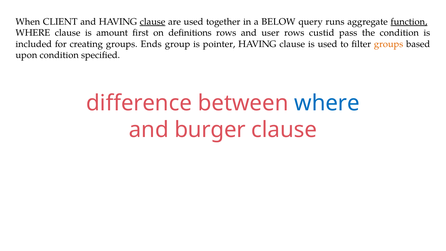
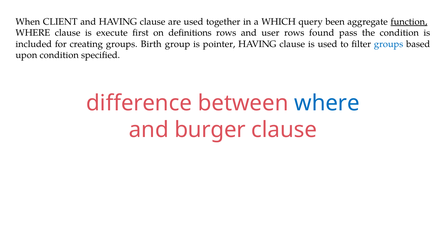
clause at (153, 22) underline: present -> none
BELOW: BELOW -> WHICH
runs: runs -> been
amount: amount -> execute
custid: custid -> found
Ends: Ends -> Birth
groups at (389, 44) colour: orange -> blue
